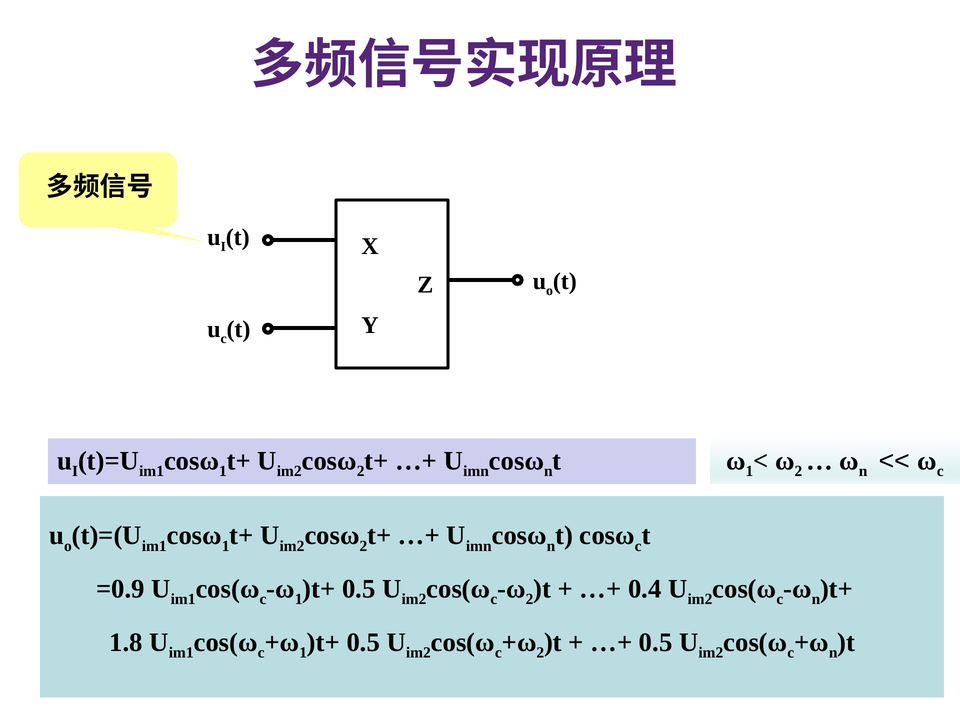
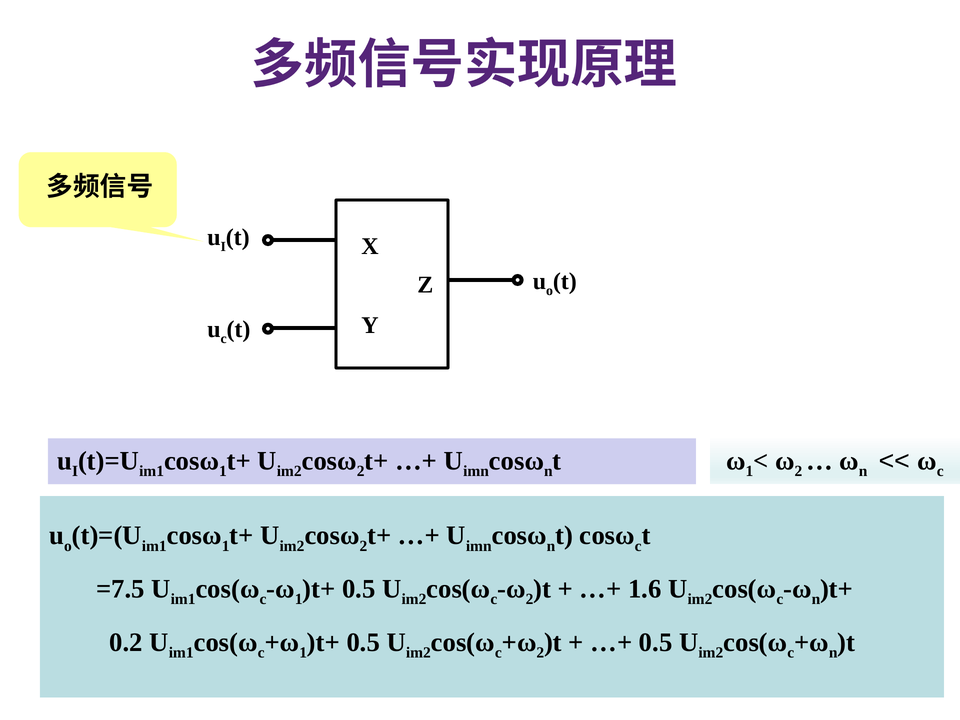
=0.9: =0.9 -> =7.5
0.4: 0.4 -> 1.6
1.8: 1.8 -> 0.2
